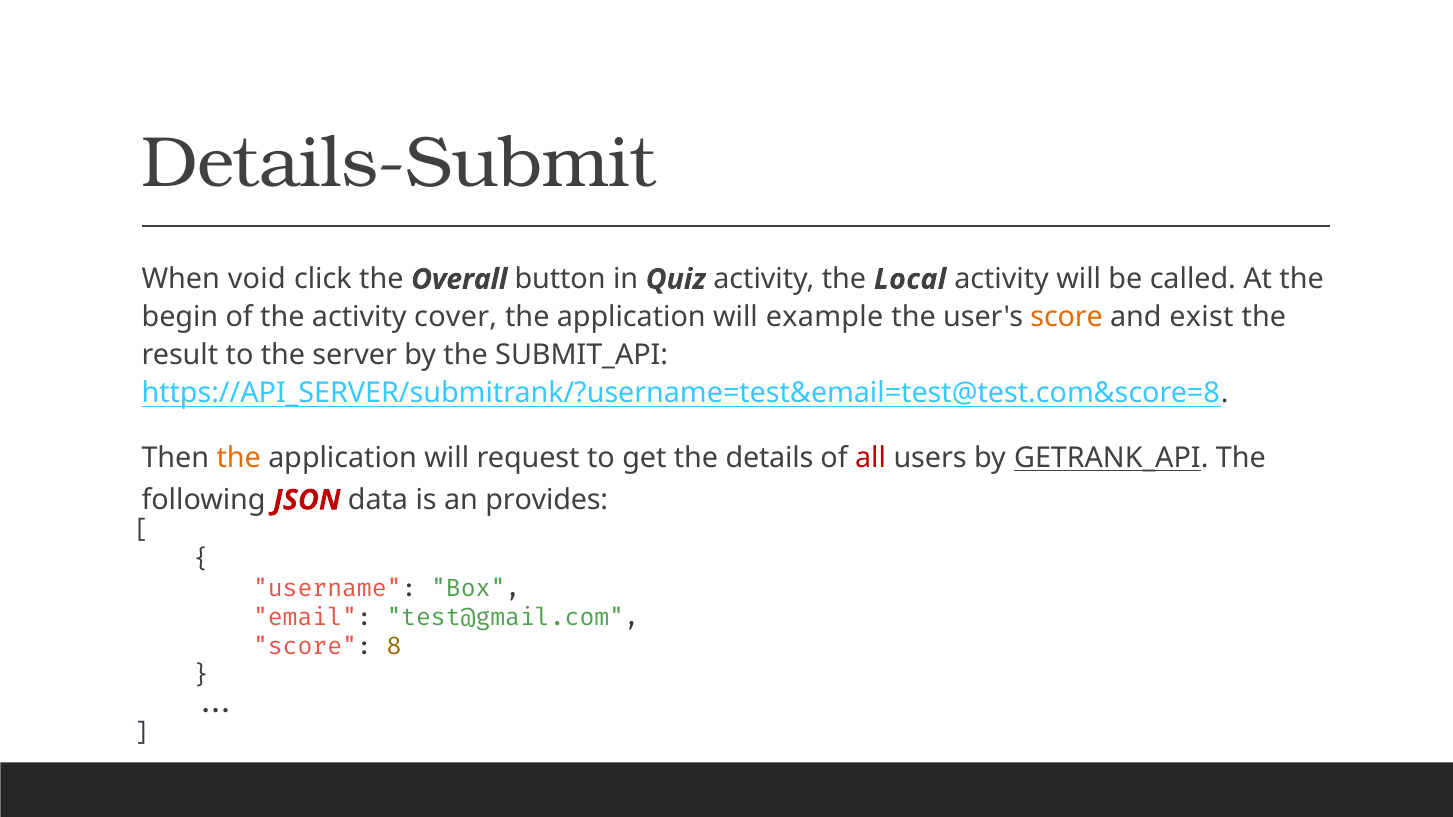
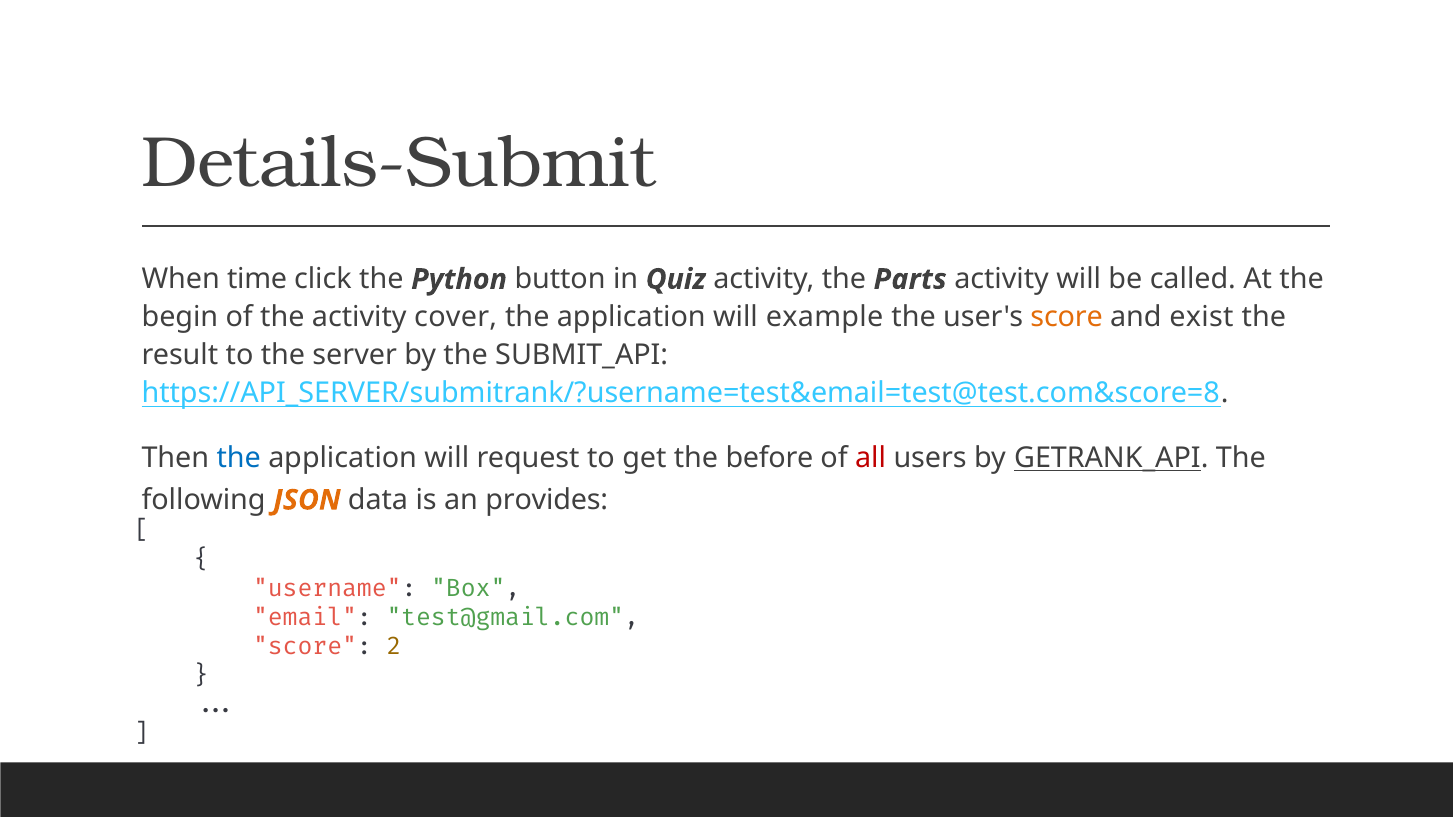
void: void -> time
Overall: Overall -> Python
Local: Local -> Parts
the at (239, 458) colour: orange -> blue
details: details -> before
JSON colour: red -> orange
8: 8 -> 2
